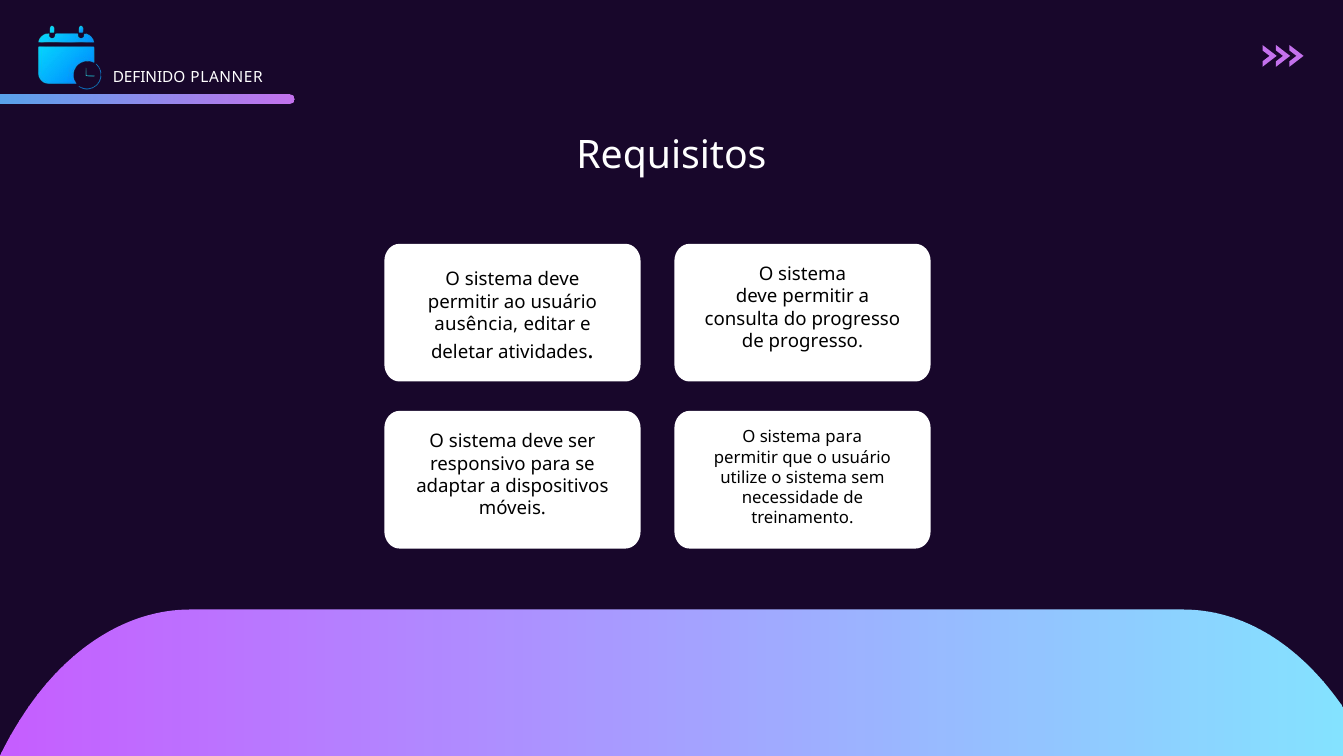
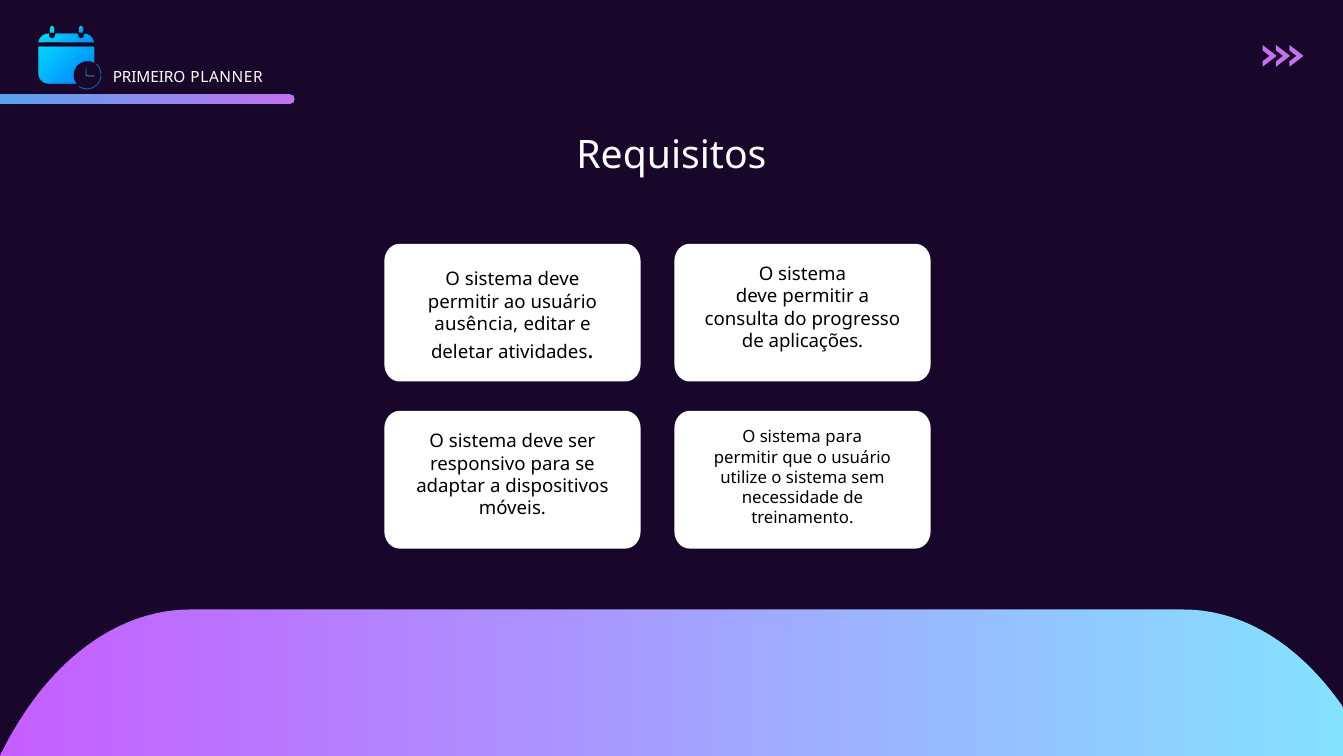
DEFINIDO: DEFINIDO -> PRIMEIRO
de progresso: progresso -> aplicações
